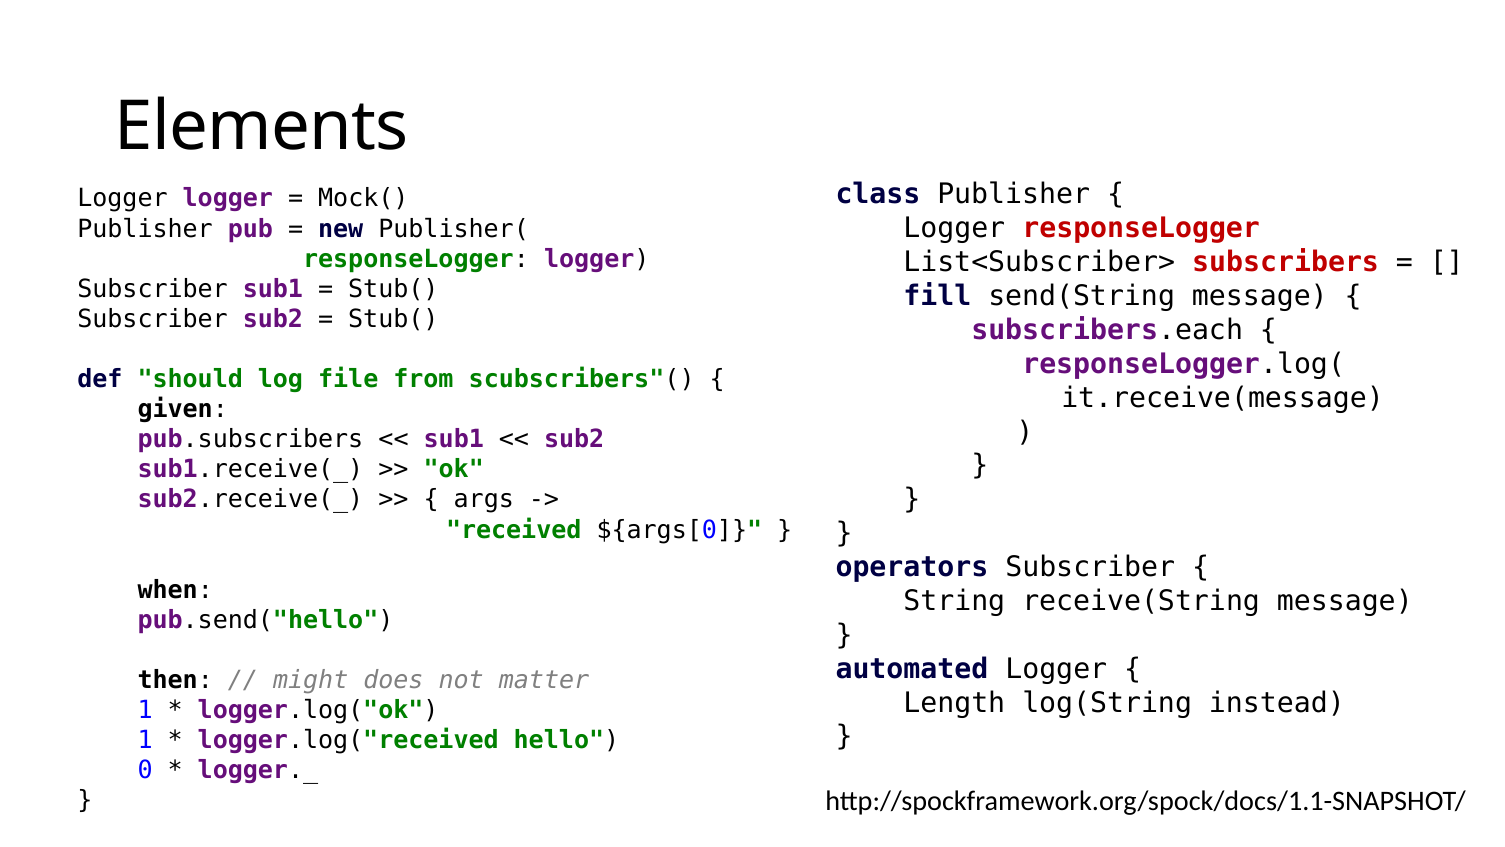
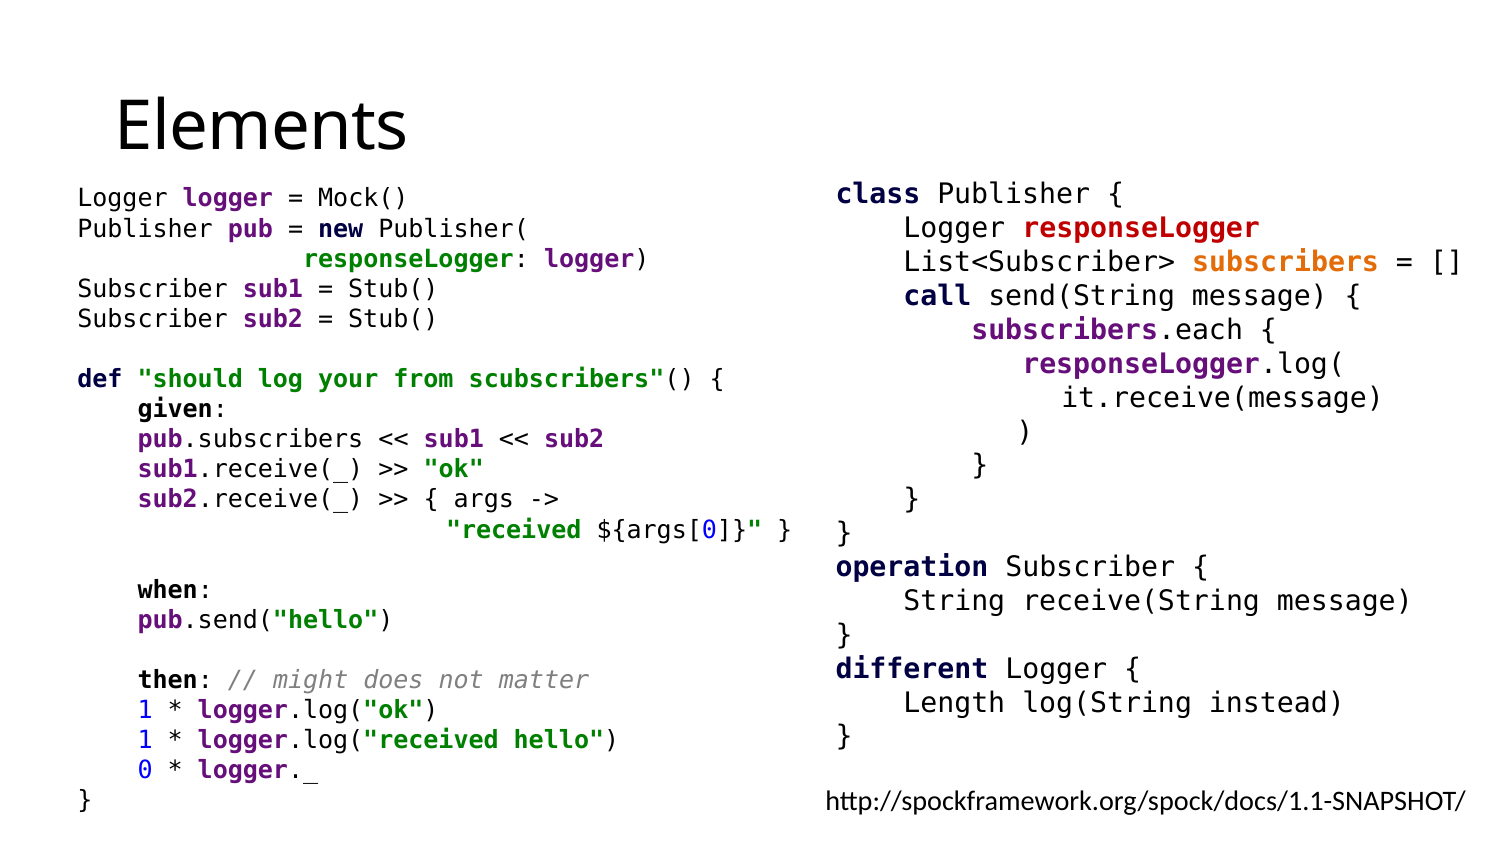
subscribers colour: red -> orange
fill: fill -> call
file: file -> your
operators: operators -> operation
automated: automated -> different
